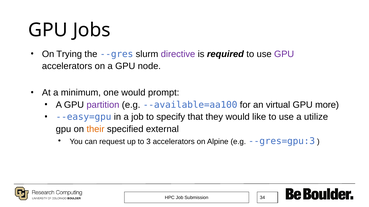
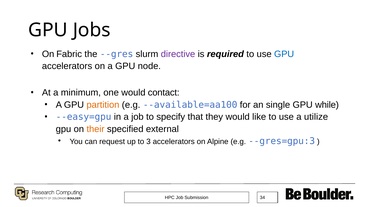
Trying: Trying -> Fabric
GPU at (284, 54) colour: purple -> blue
prompt: prompt -> contact
partition colour: purple -> orange
virtual: virtual -> single
more: more -> while
